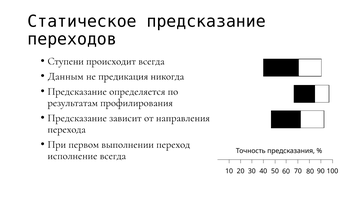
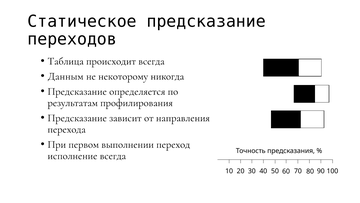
Ступени: Ступени -> Таблица
предикация: предикация -> некоторому
